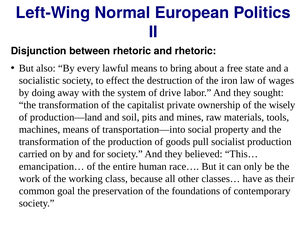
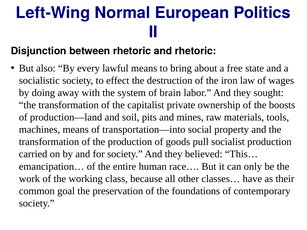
drive: drive -> brain
wisely: wisely -> boosts
